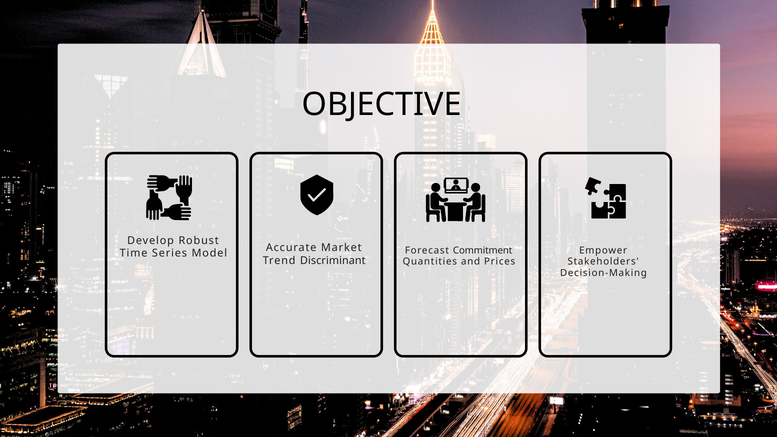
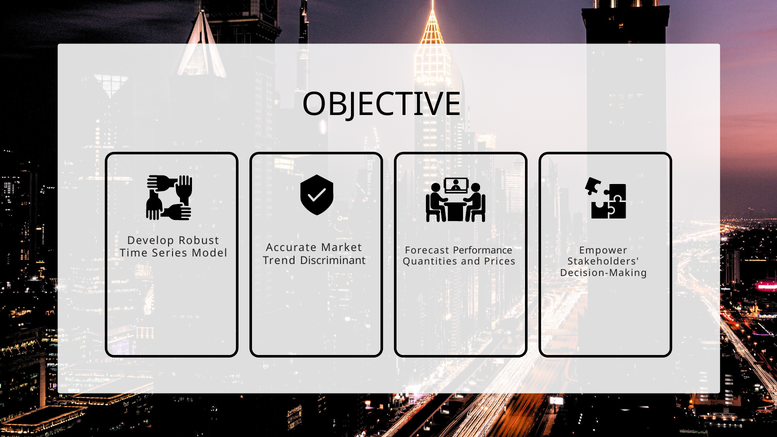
Commitment: Commitment -> Performance
